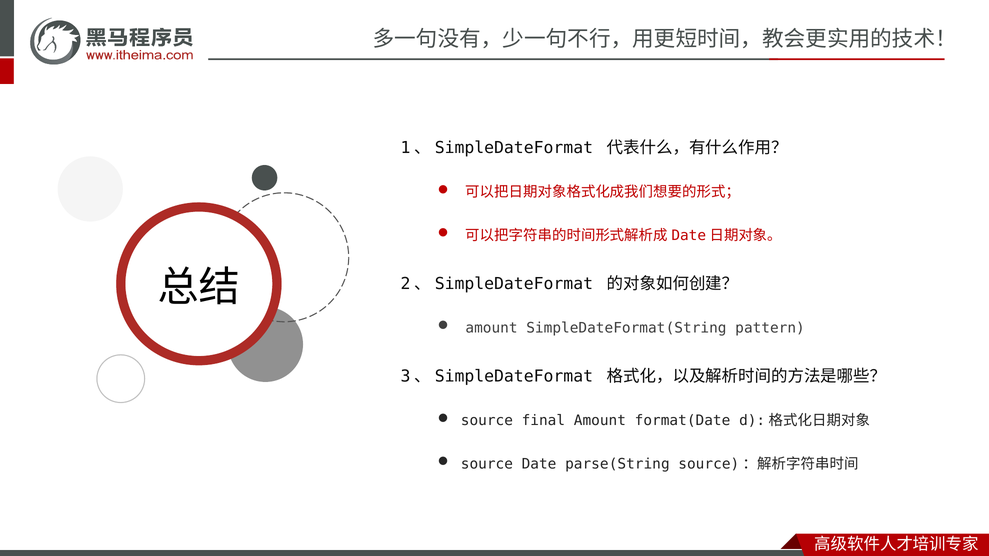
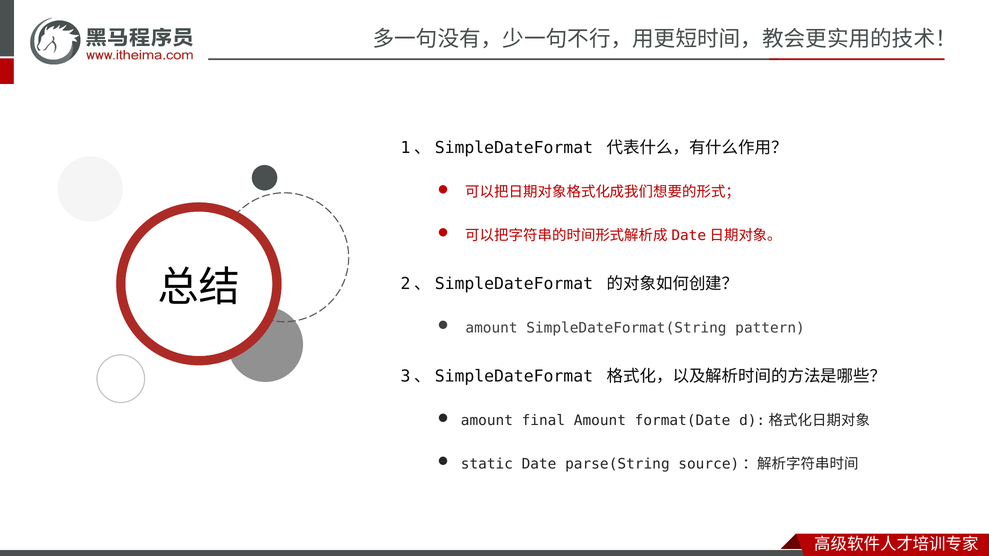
source at (487, 421): source -> amount
source at (487, 464): source -> static
